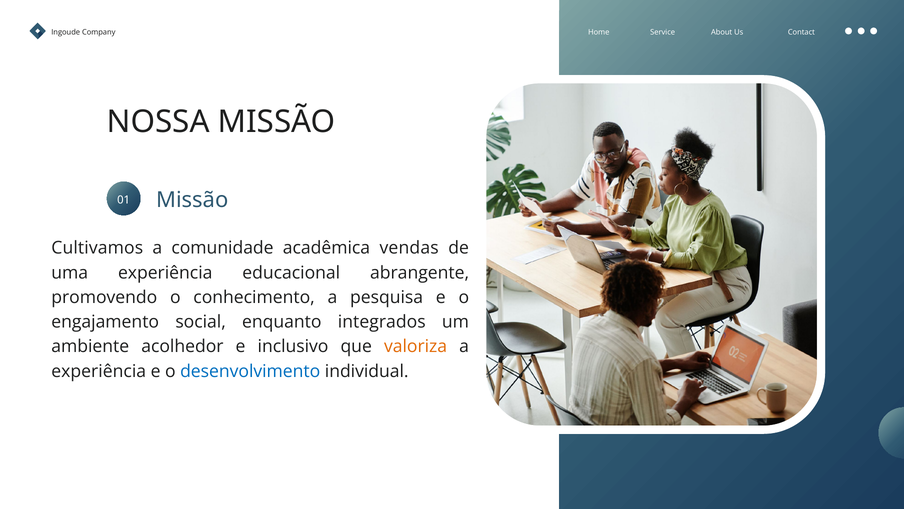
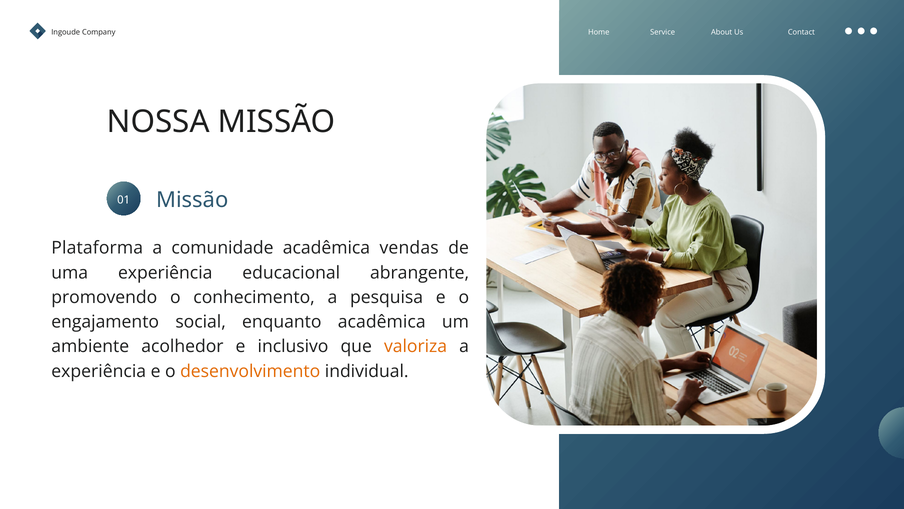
Cultivamos: Cultivamos -> Plataforma
enquanto integrados: integrados -> acadêmica
desenvolvimento colour: blue -> orange
